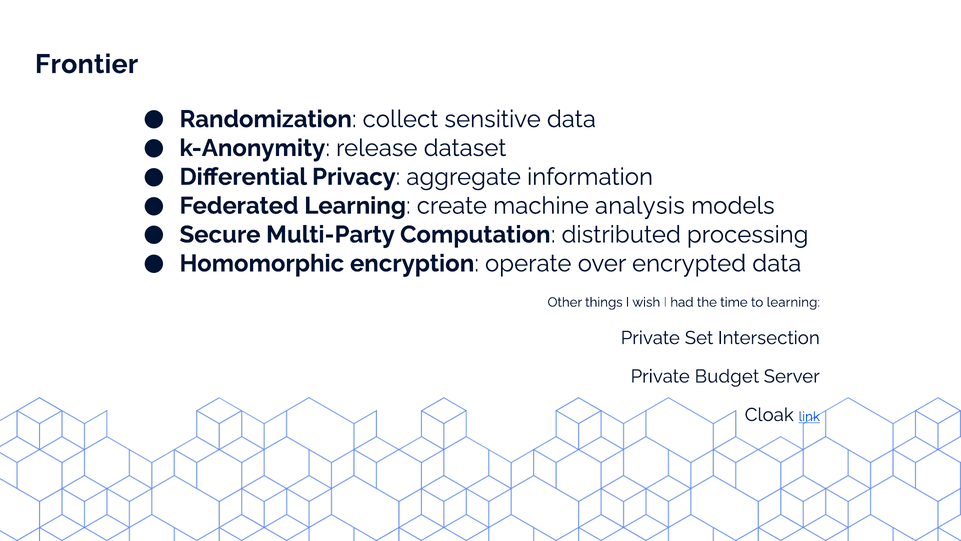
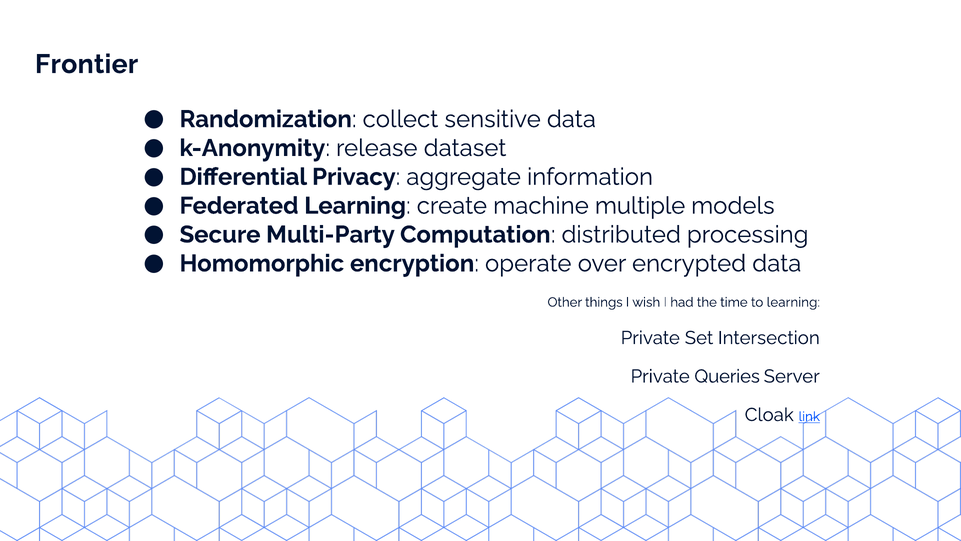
analysis: analysis -> multiple
Budget: Budget -> Queries
